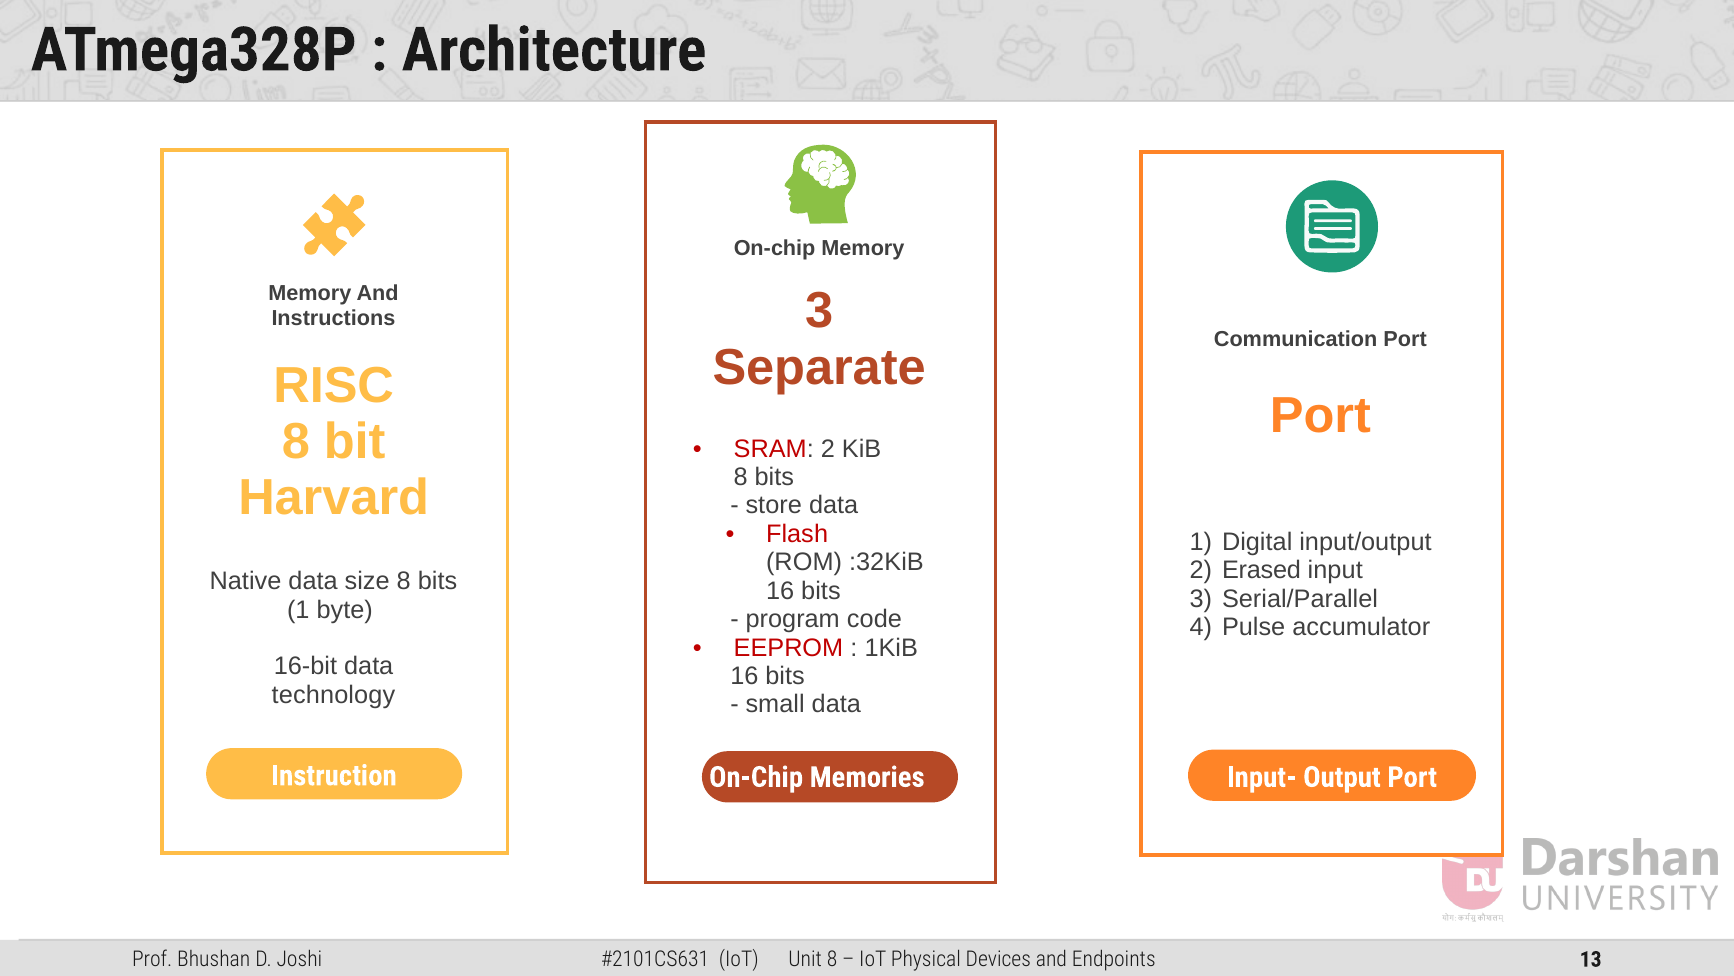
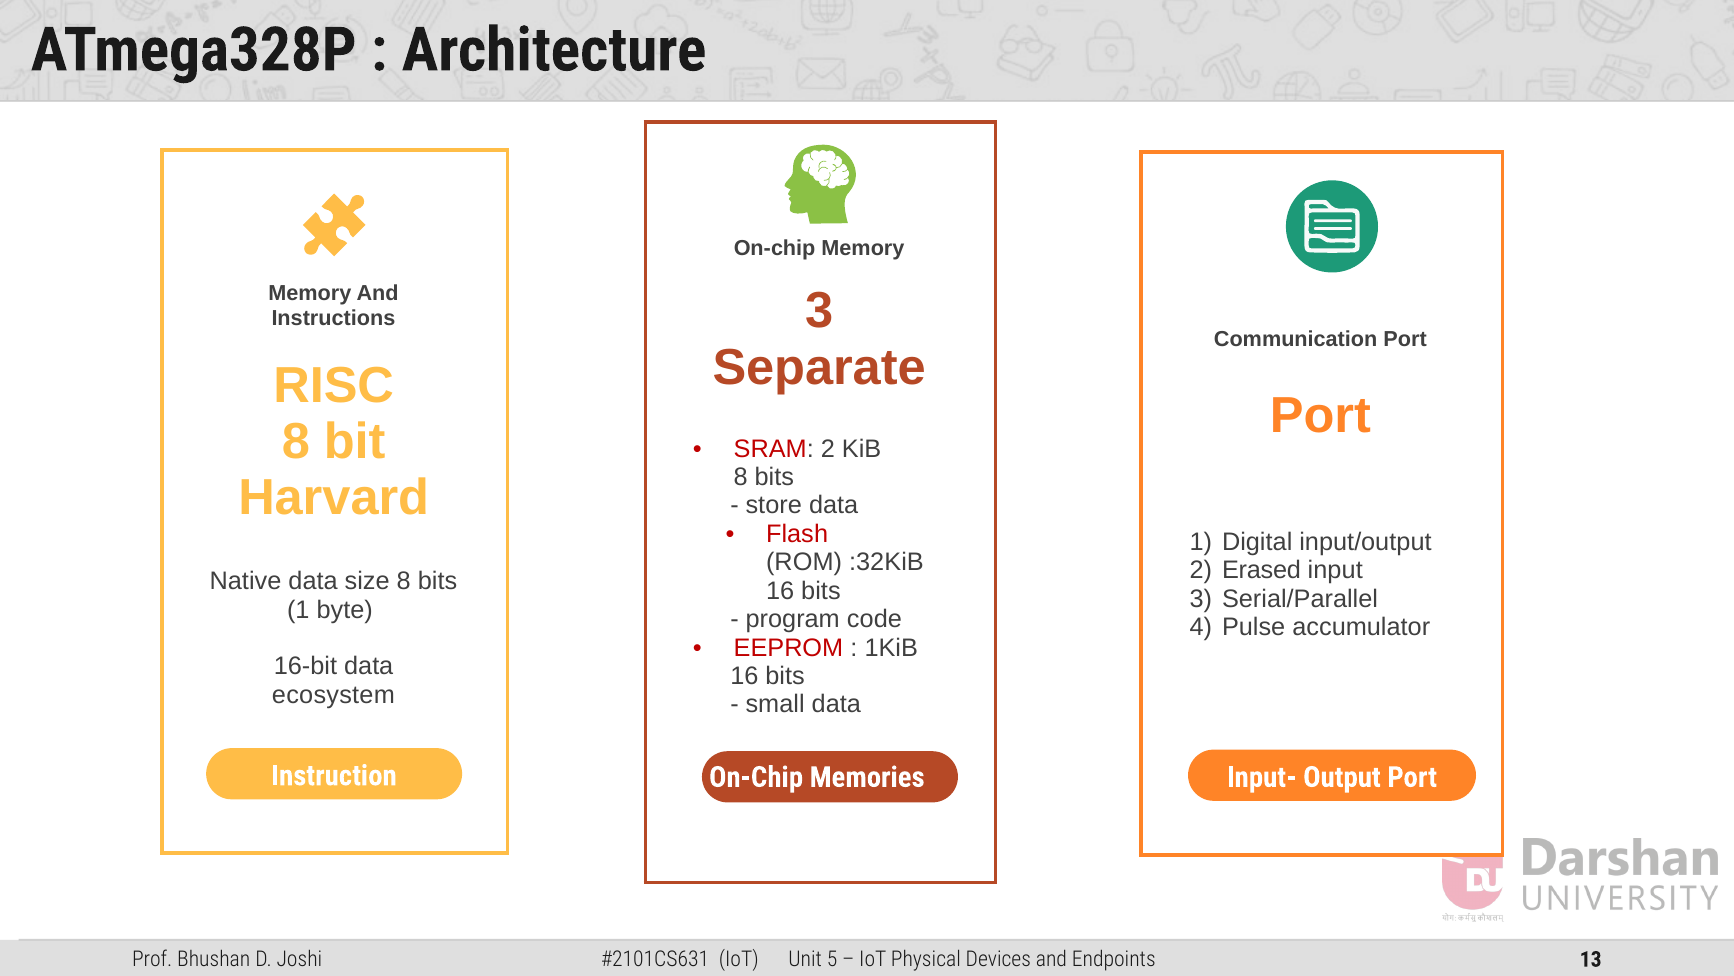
technology: technology -> ecosystem
8 at (832, 959): 8 -> 5
